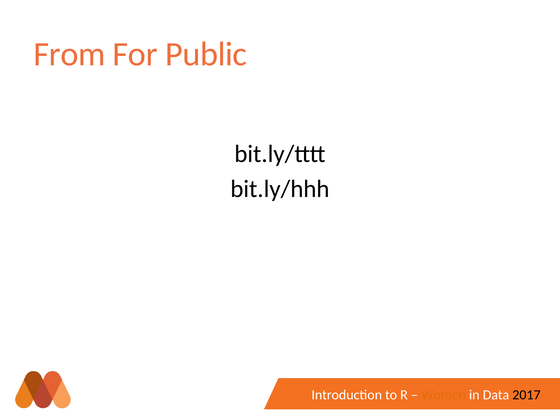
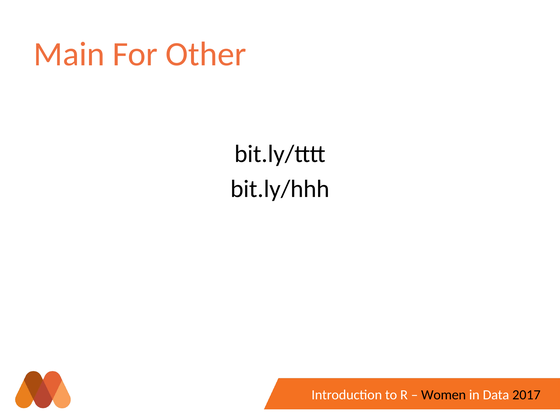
From: From -> Main
Public: Public -> Other
Women colour: orange -> black
